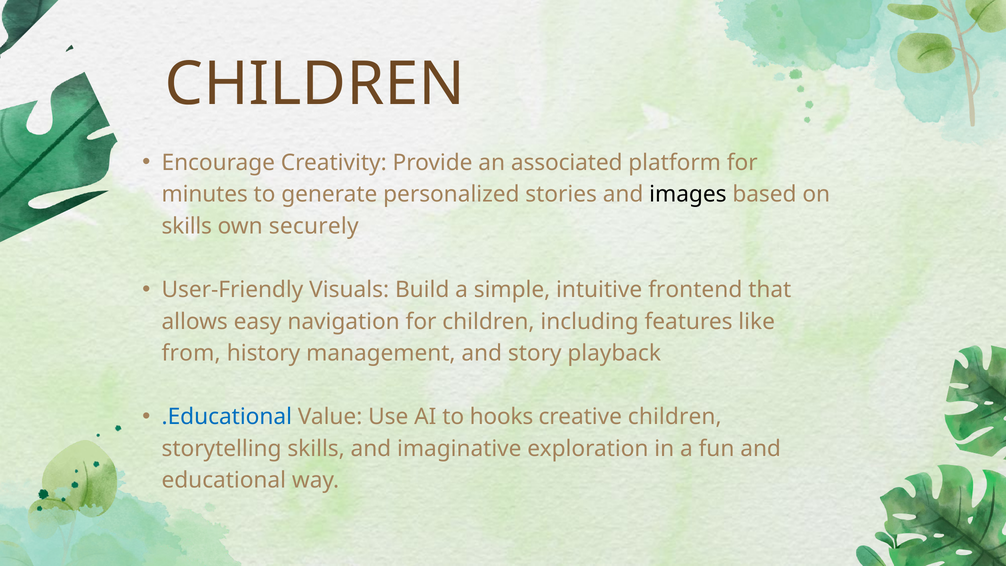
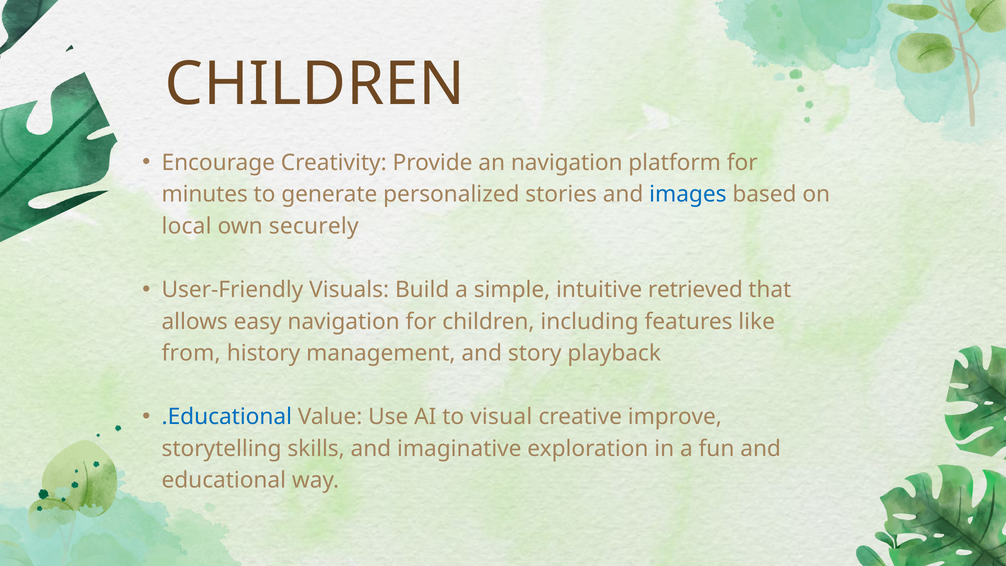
an associated: associated -> navigation
images colour: black -> blue
skills at (187, 226): skills -> local
frontend: frontend -> retrieved
hooks: hooks -> visual
creative children: children -> improve
